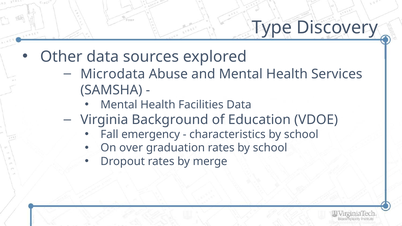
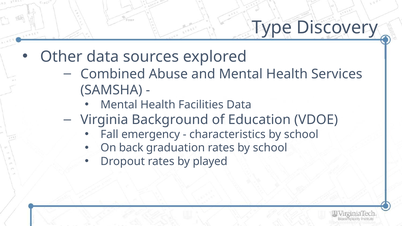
Microdata: Microdata -> Combined
over: over -> back
merge: merge -> played
